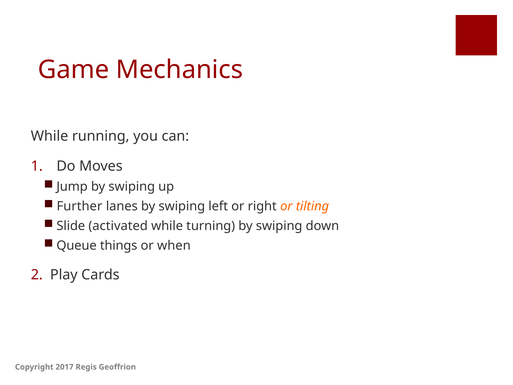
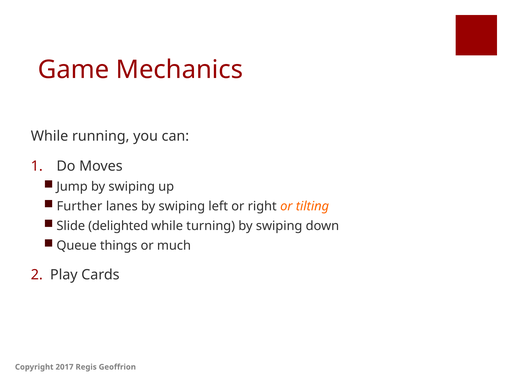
activated: activated -> delighted
when: when -> much
